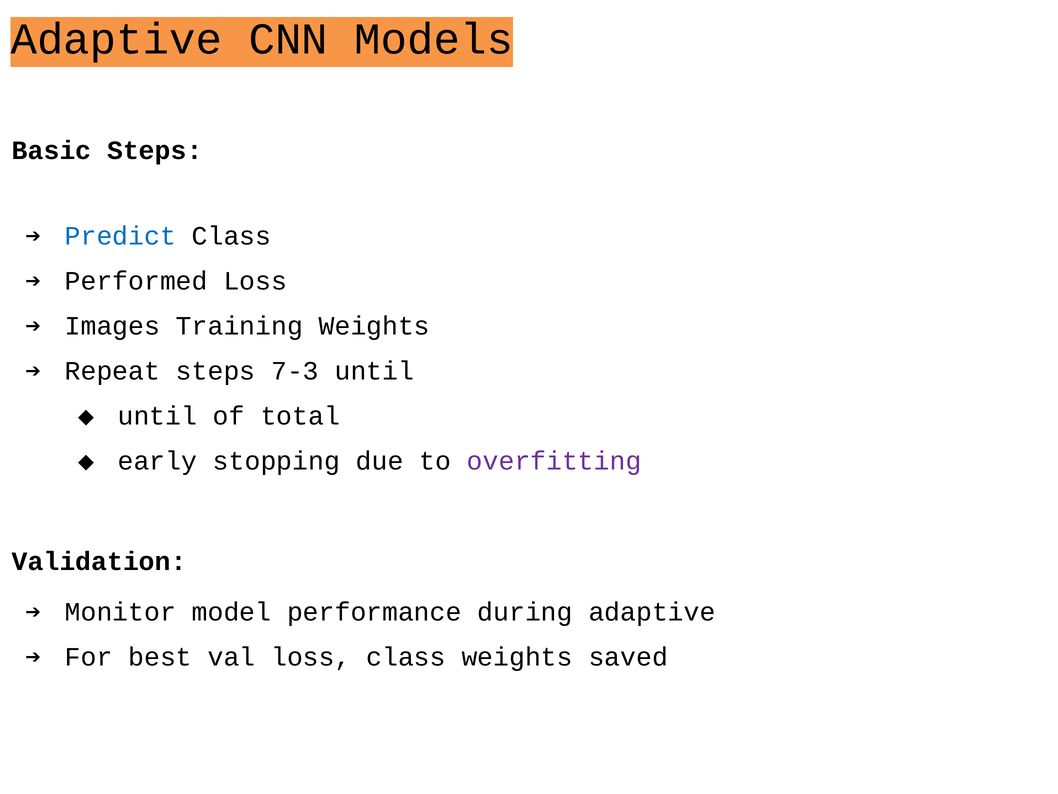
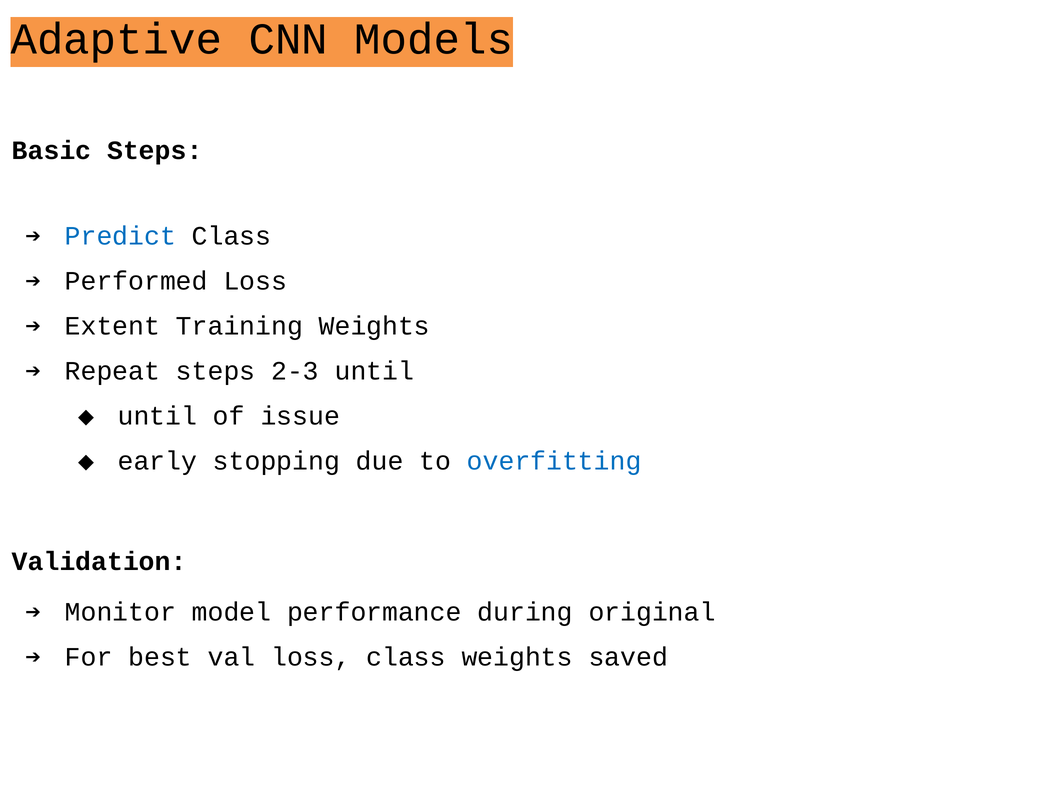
Images: Images -> Extent
7-3: 7-3 -> 2-3
total: total -> issue
overfitting colour: purple -> blue
during adaptive: adaptive -> original
